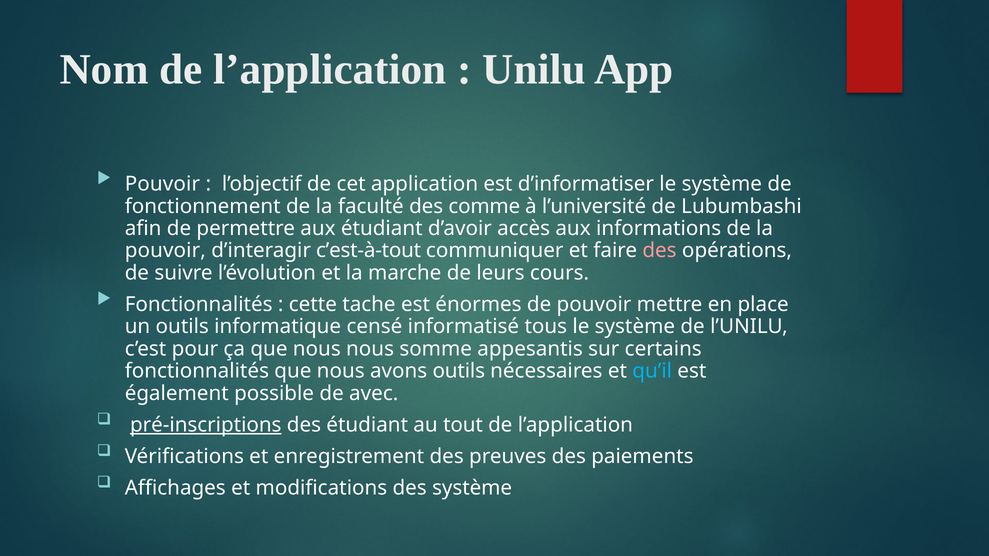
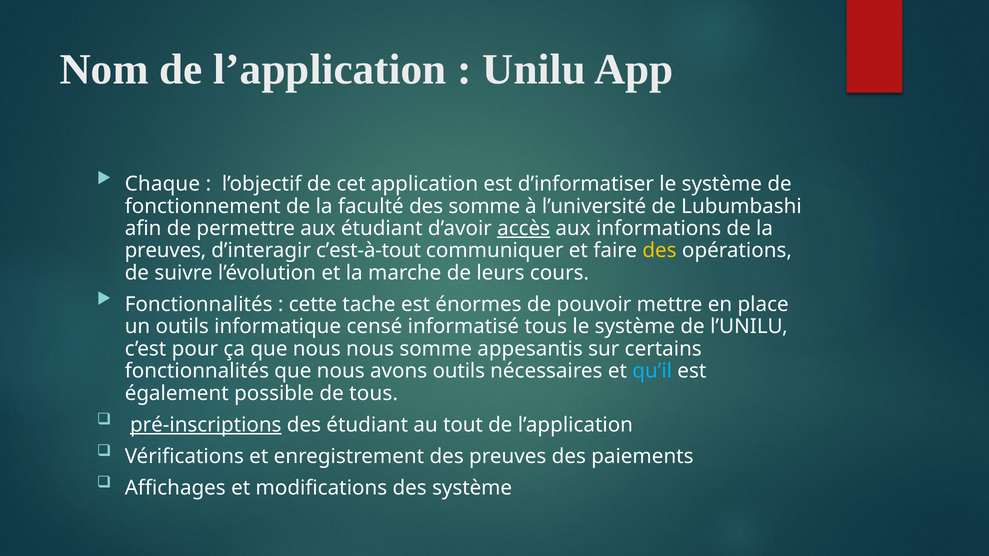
Pouvoir at (162, 184): Pouvoir -> Chaque
des comme: comme -> somme
accès underline: none -> present
pouvoir at (165, 251): pouvoir -> preuves
des at (660, 251) colour: pink -> yellow
de avec: avec -> tous
